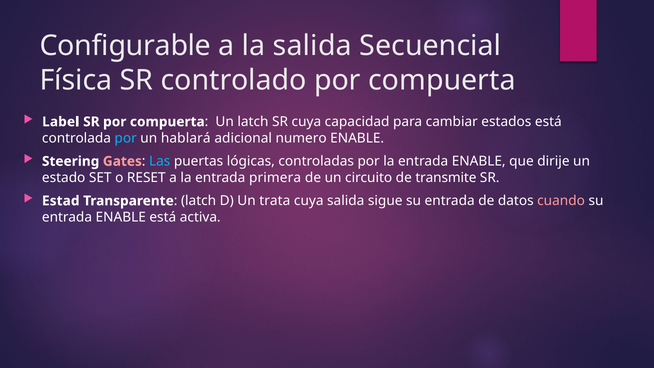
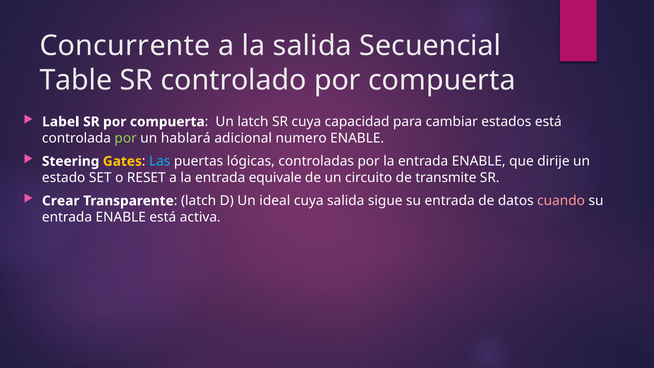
Configurable: Configurable -> Concurrente
Física: Física -> Table
por at (126, 138) colour: light blue -> light green
Gates colour: pink -> yellow
primera: primera -> equivale
Estad: Estad -> Crear
trata: trata -> ideal
